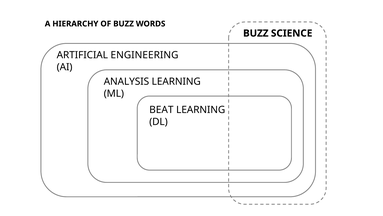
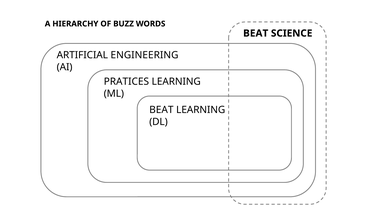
BUZZ at (256, 33): BUZZ -> BEAT
ANALYSIS: ANALYSIS -> PRATICES
